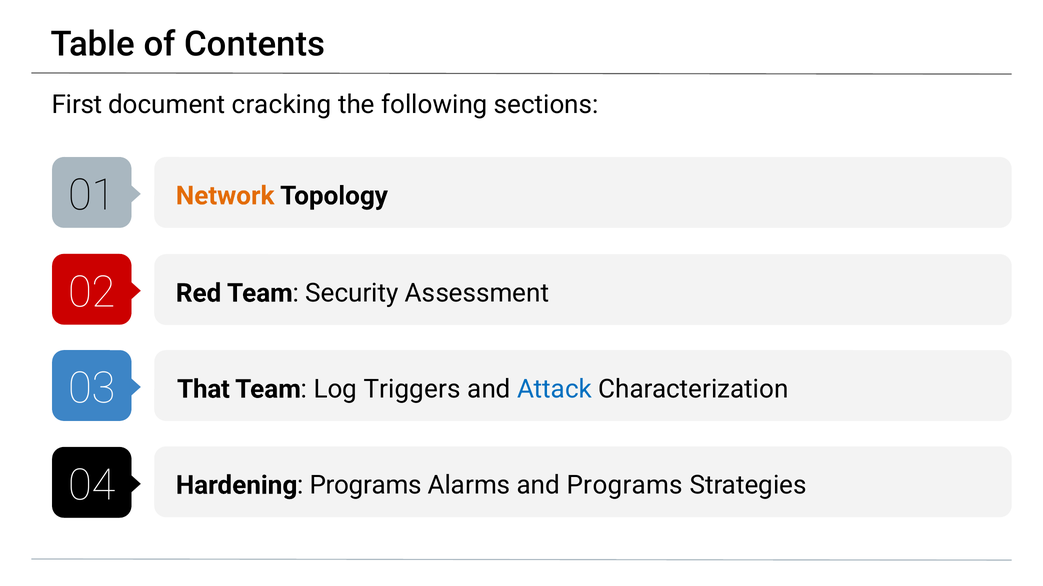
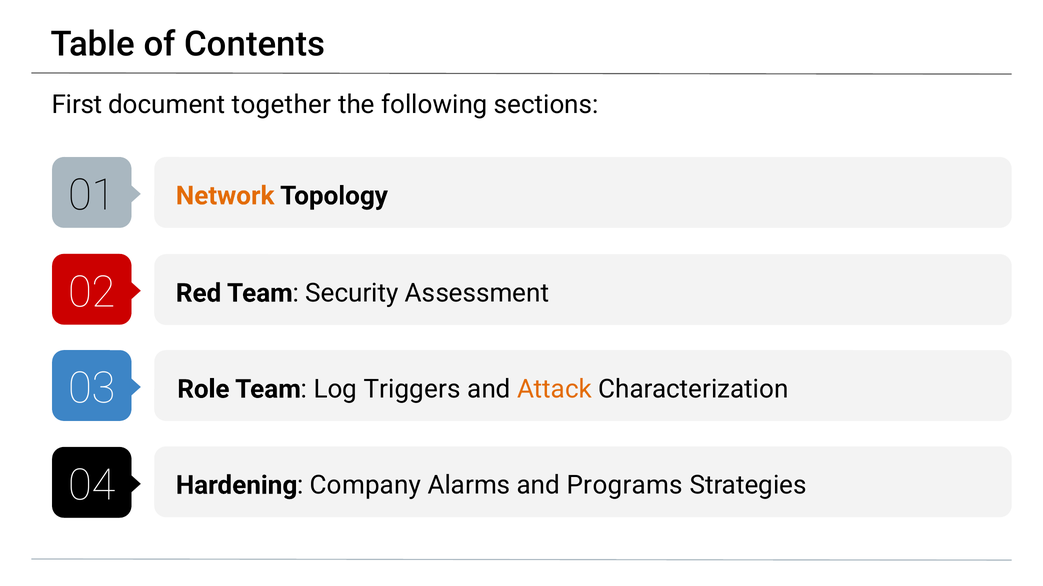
cracking: cracking -> together
That: That -> Role
Attack colour: blue -> orange
Hardening Programs: Programs -> Company
